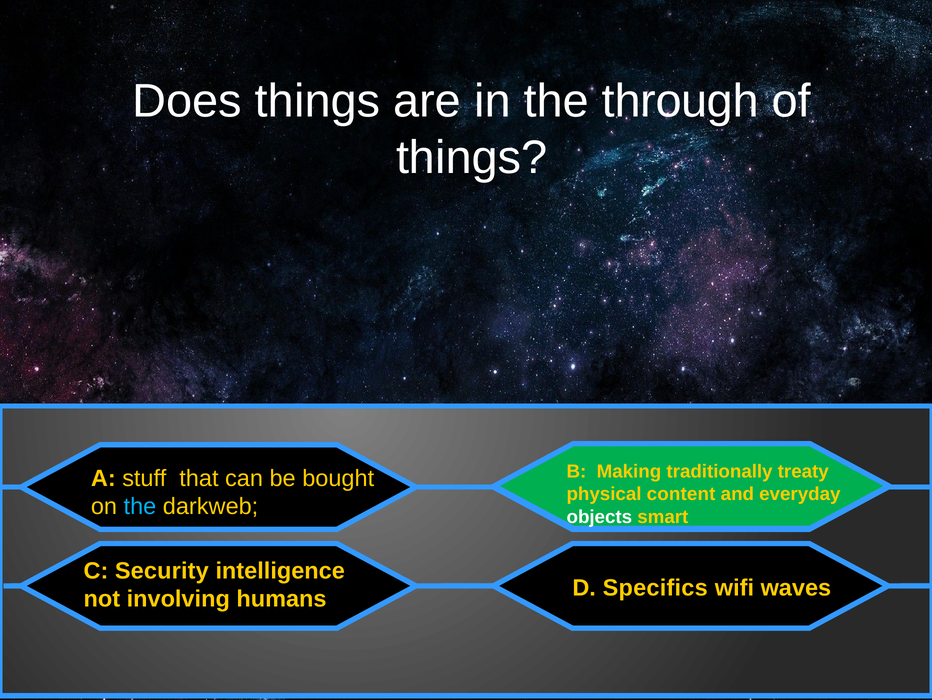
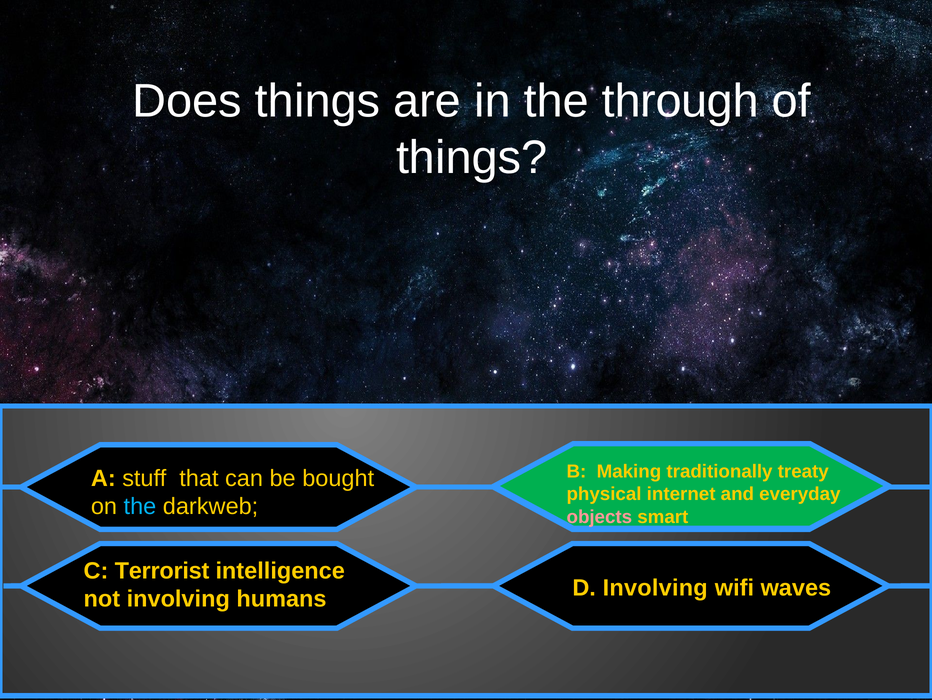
content: content -> internet
objects colour: white -> pink
Security: Security -> Terrorist
D Specifics: Specifics -> Involving
